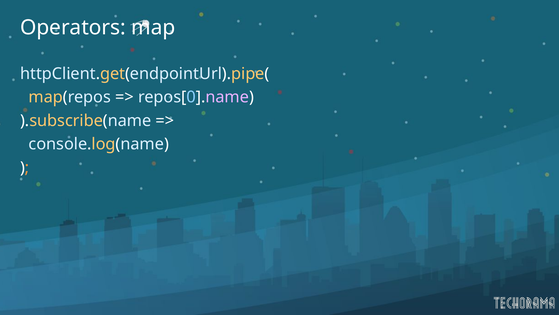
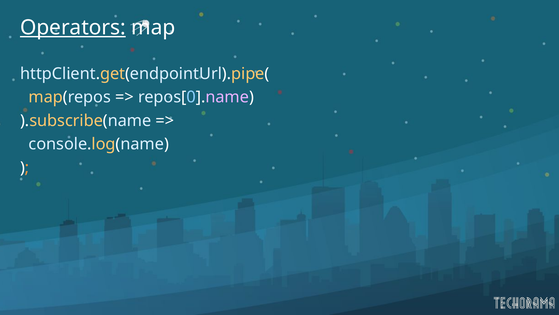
Operators underline: none -> present
